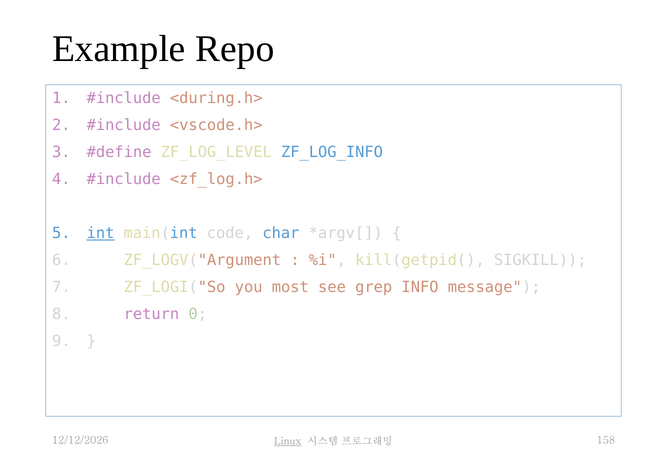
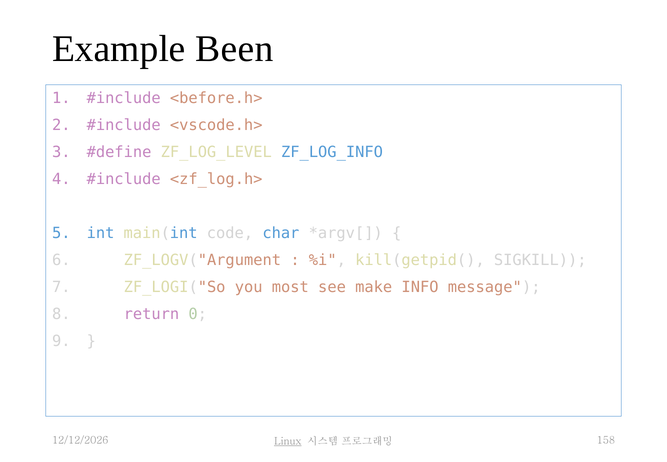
Repo: Repo -> Been
<during.h>: <during.h> -> <before.h>
int underline: present -> none
grep: grep -> make
